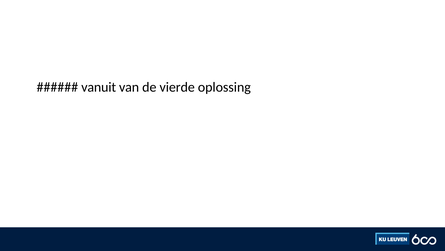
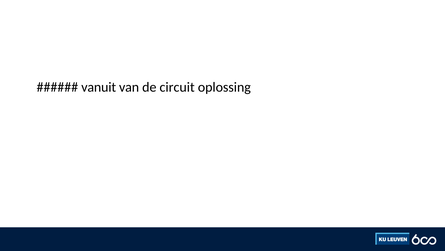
vierde: vierde -> circuit
